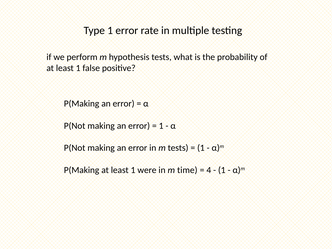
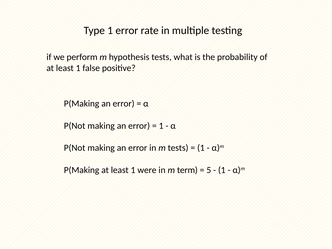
time: time -> term
4: 4 -> 5
